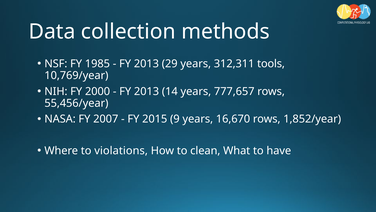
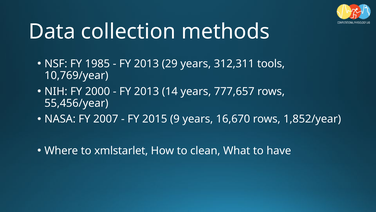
violations: violations -> xmlstarlet
